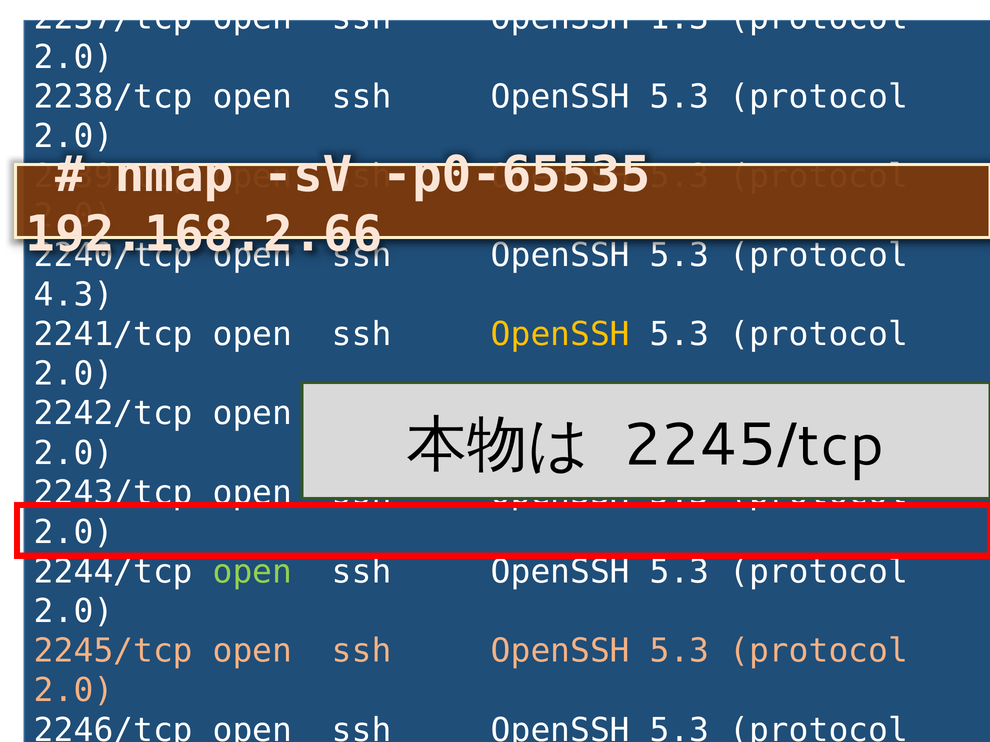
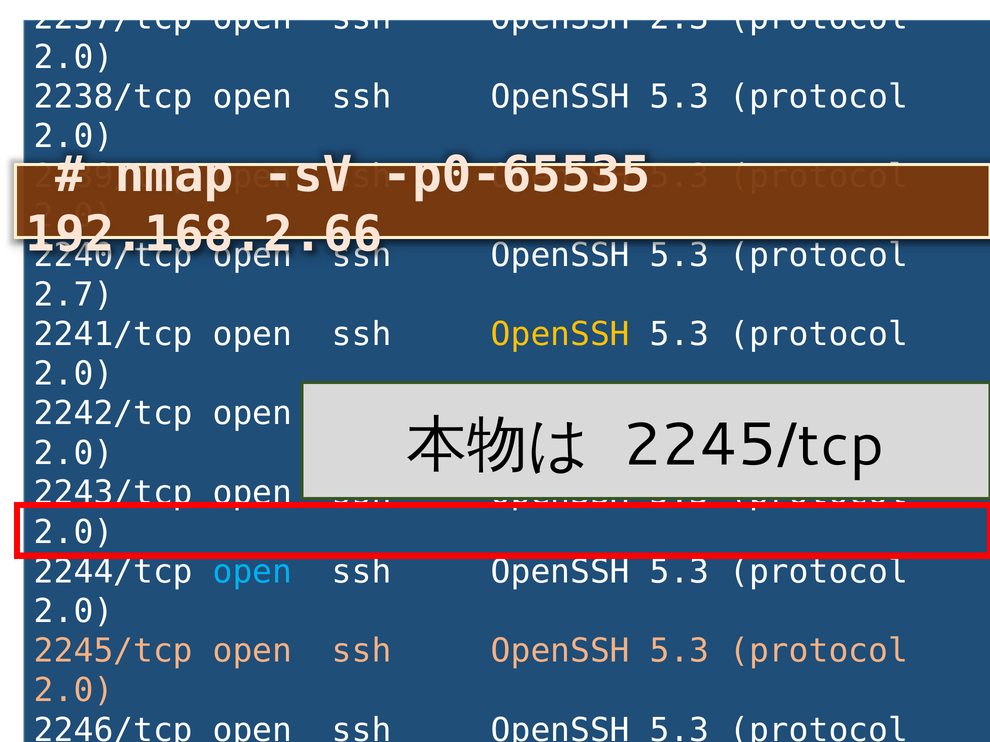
1.3: 1.3 -> 2.3
4.3: 4.3 -> 2.7
open at (252, 572) colour: light green -> light blue
